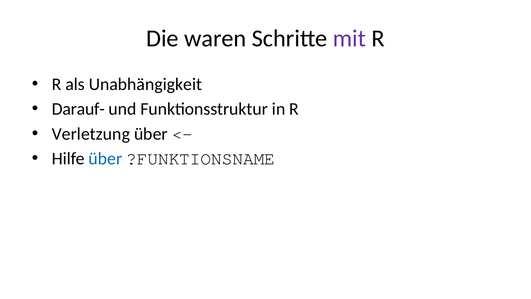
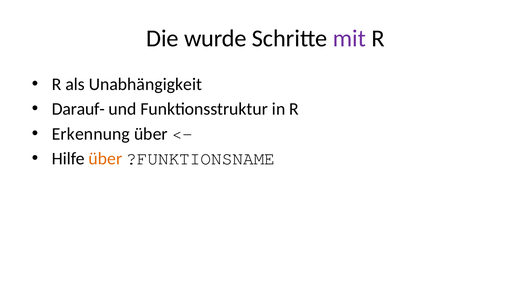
waren: waren -> wurde
Verletzung: Verletzung -> Erkennung
über at (105, 159) colour: blue -> orange
